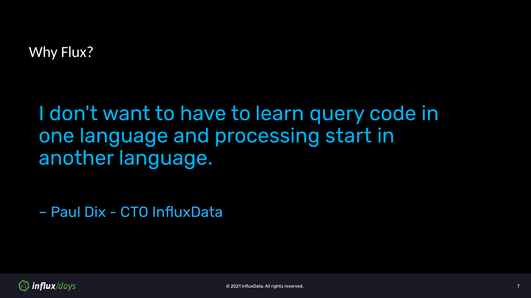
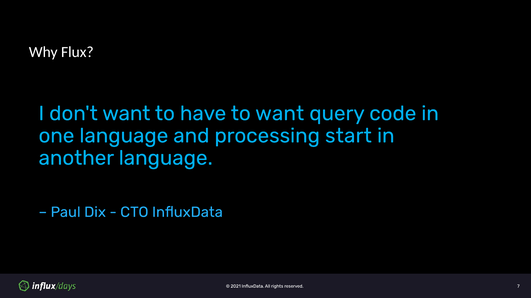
to learn: learn -> want
